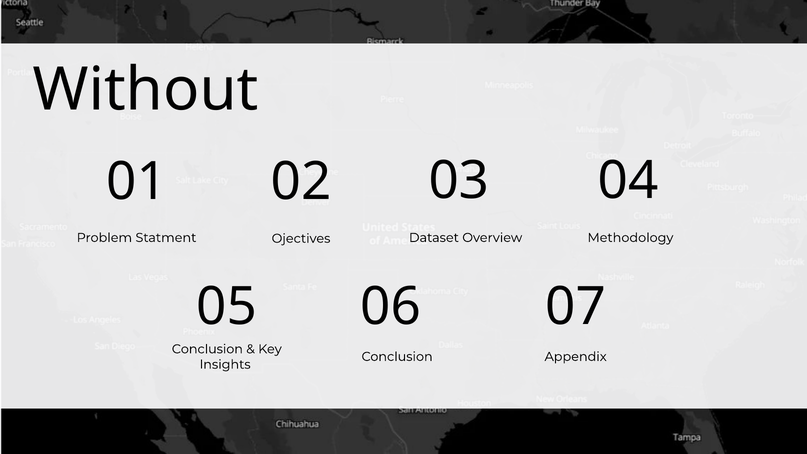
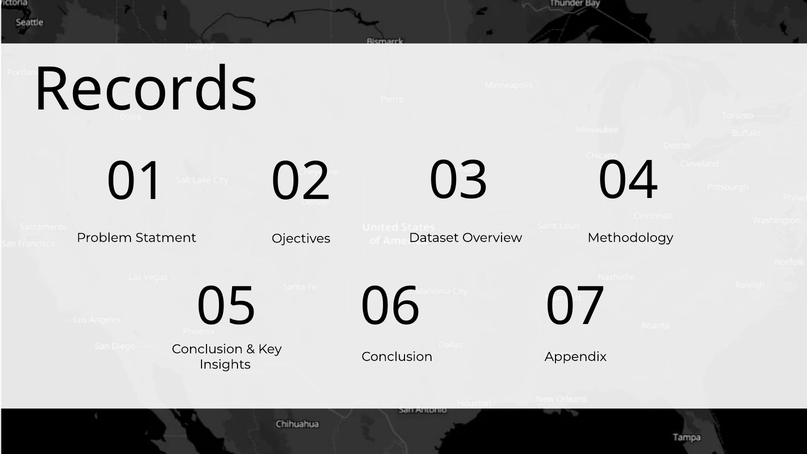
Without: Without -> Records
